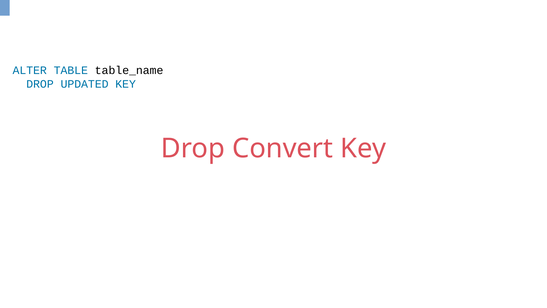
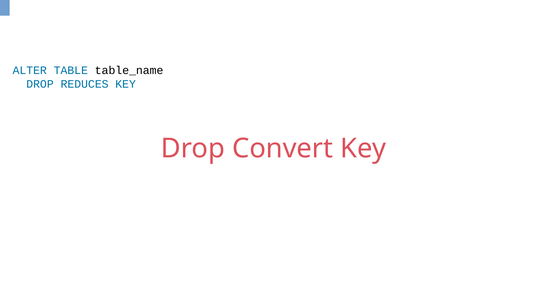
UPDATED: UPDATED -> REDUCES
